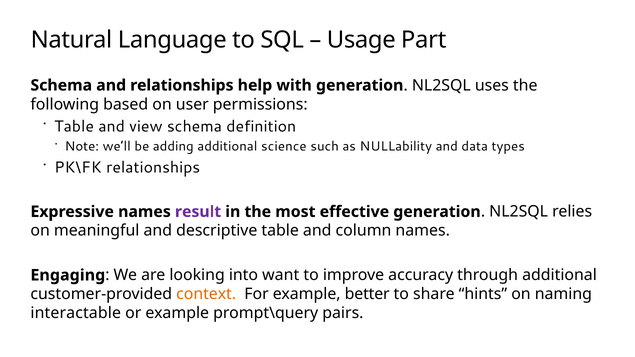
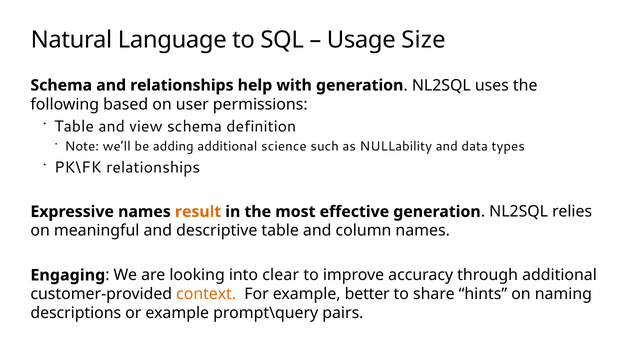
Part: Part -> Size
result colour: purple -> orange
want: want -> clear
interactable: interactable -> descriptions
